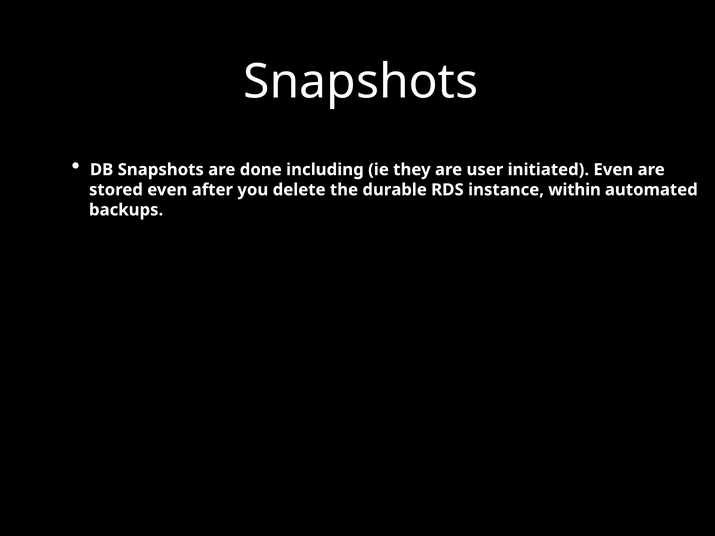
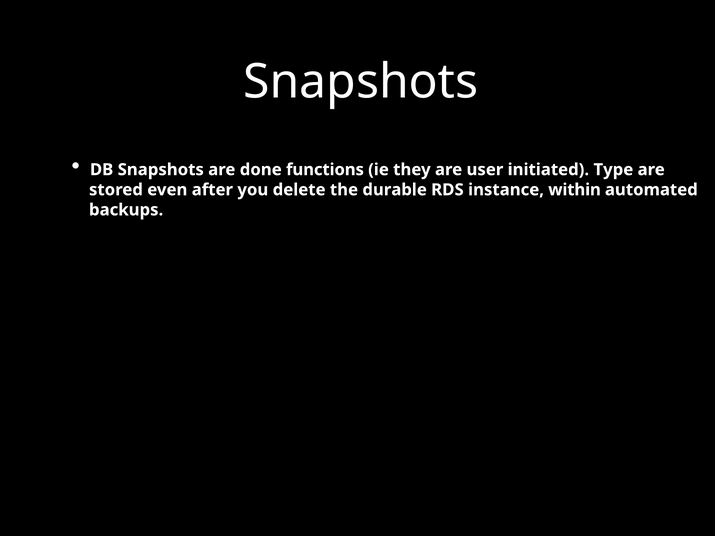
including: including -> functions
initiated Even: Even -> Type
